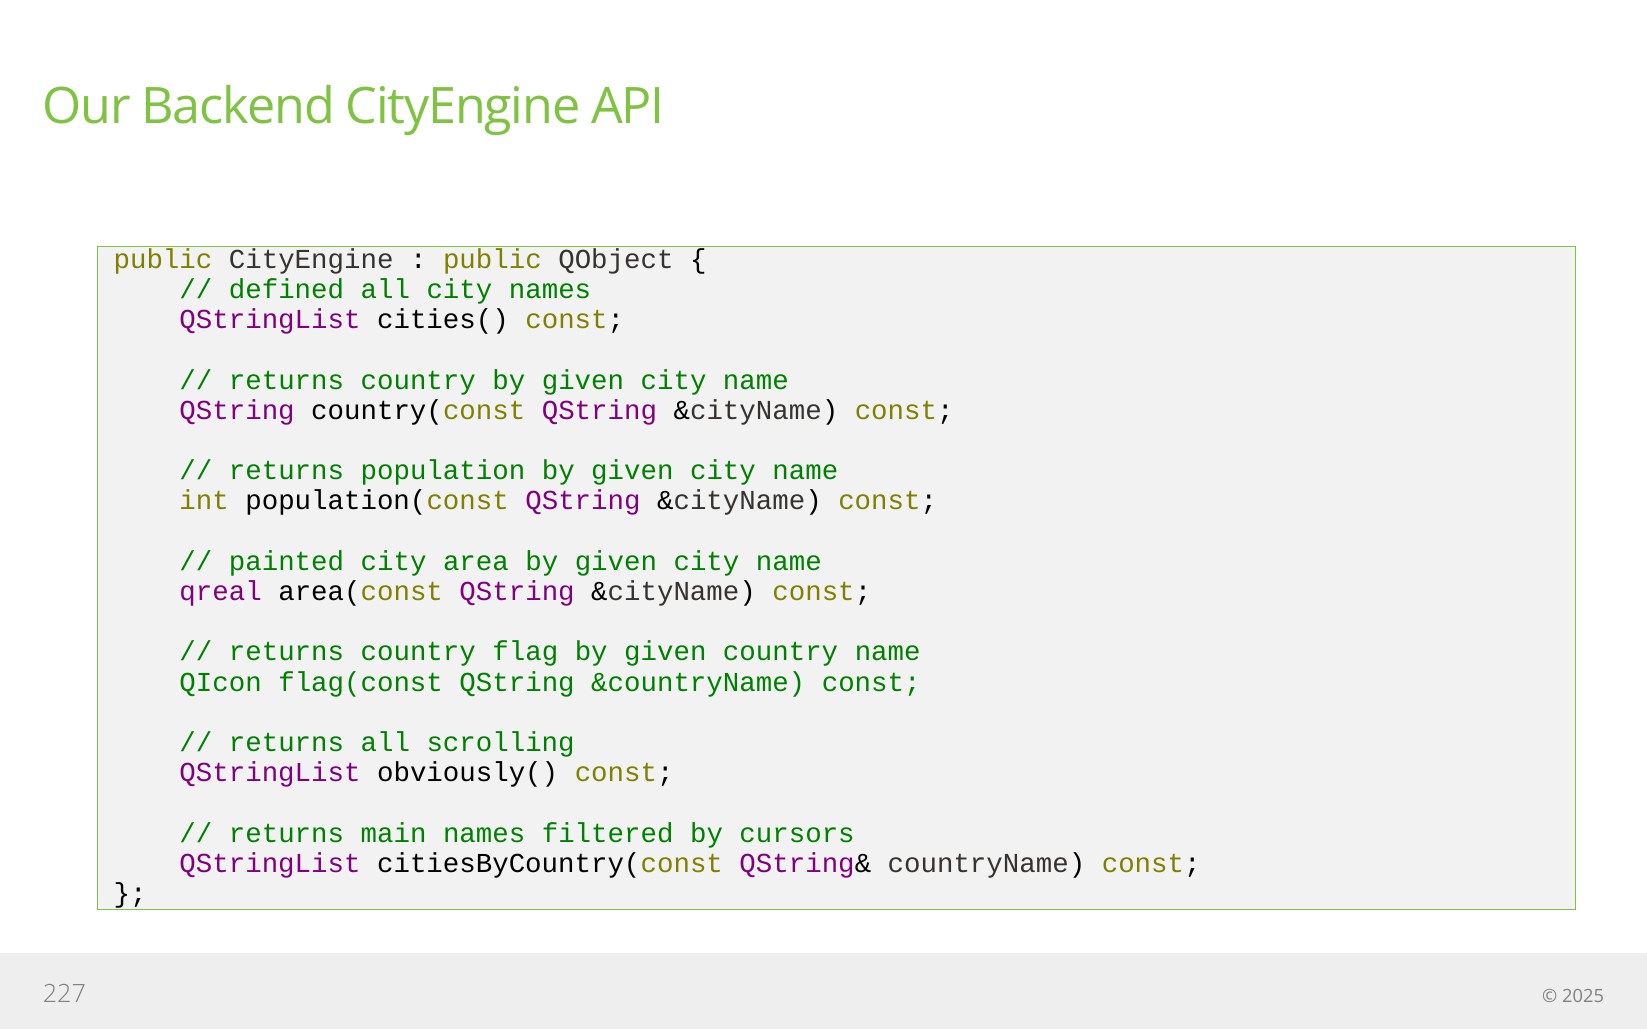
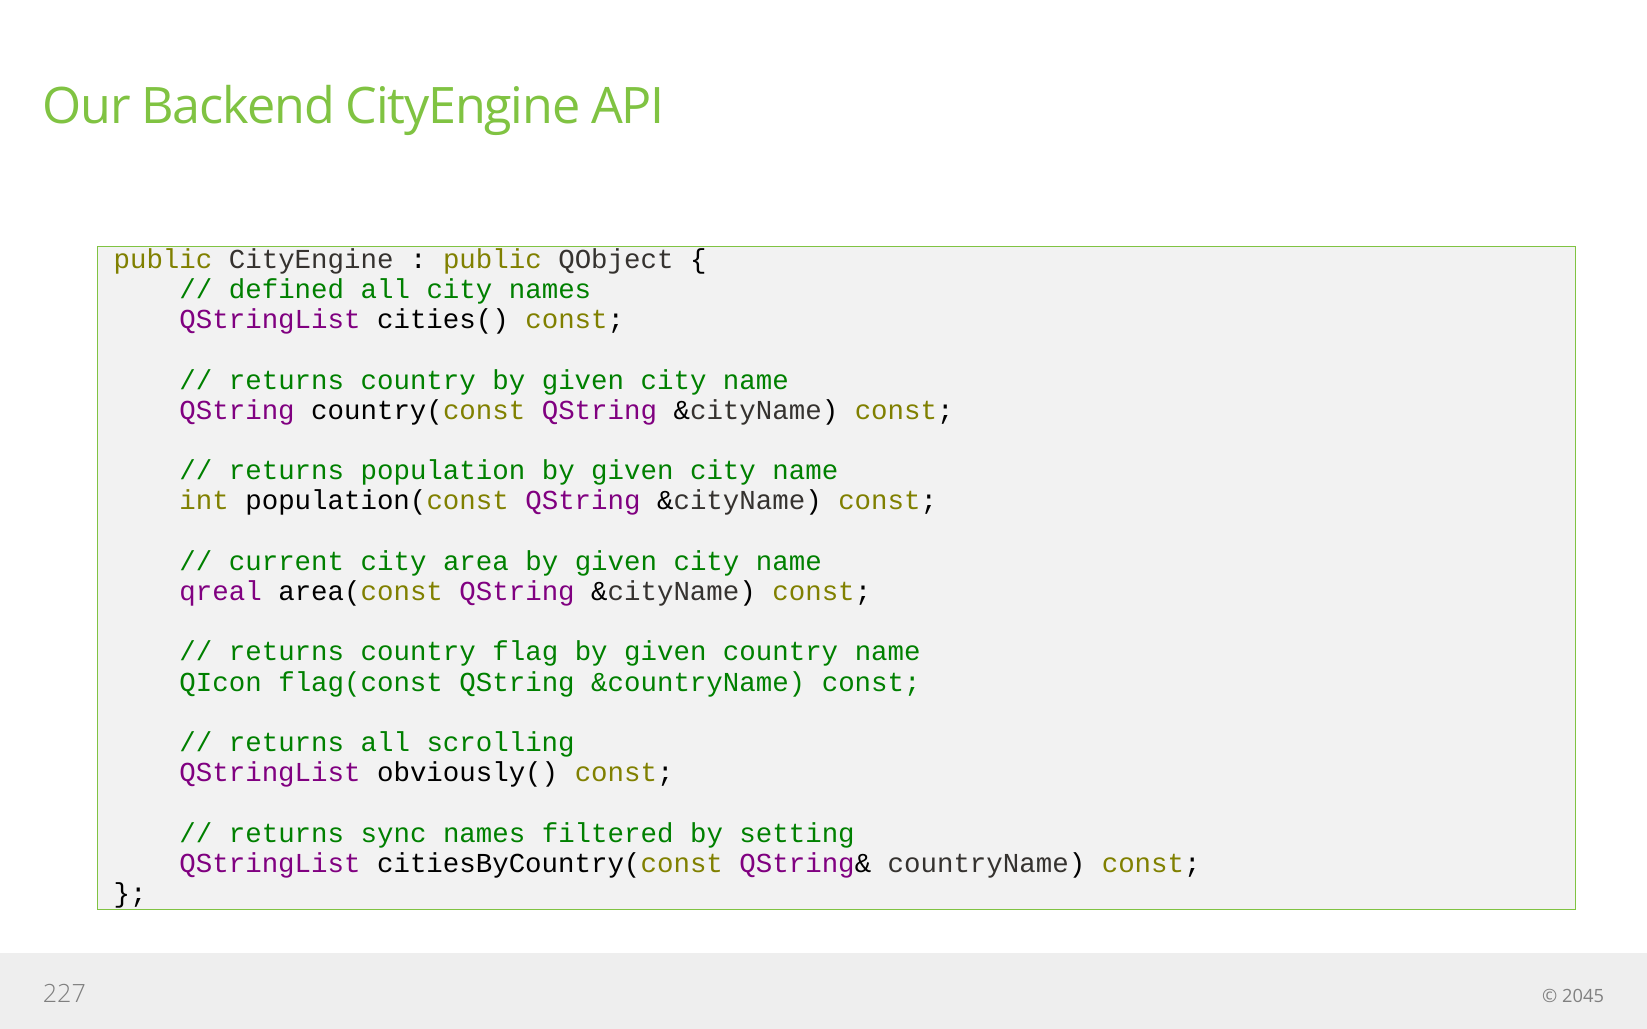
painted: painted -> current
main: main -> sync
cursors: cursors -> setting
2025: 2025 -> 2045
